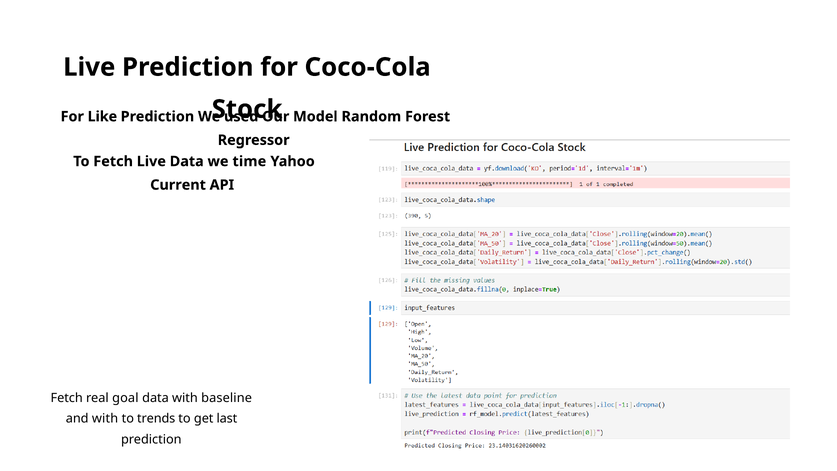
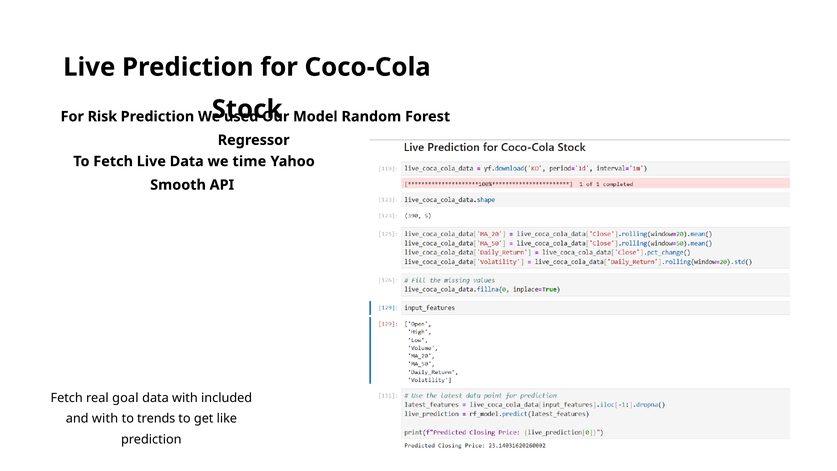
Like: Like -> Risk
Current: Current -> Smooth
baseline: baseline -> included
last: last -> like
